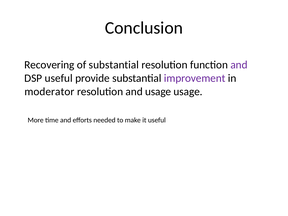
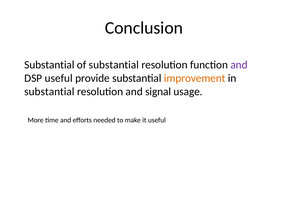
Recovering at (49, 65): Recovering -> Substantial
improvement colour: purple -> orange
moderator at (49, 92): moderator -> substantial
and usage: usage -> signal
